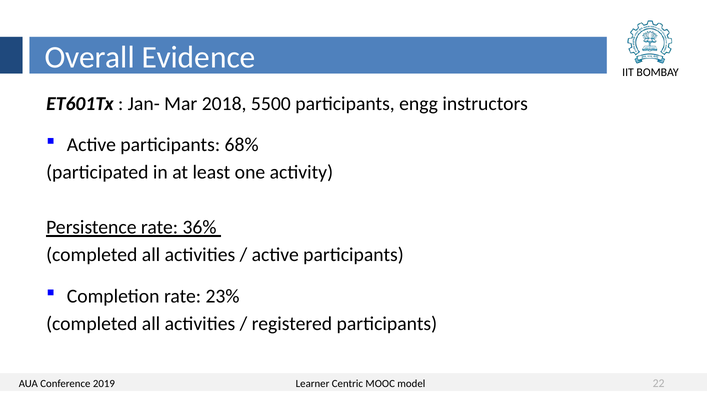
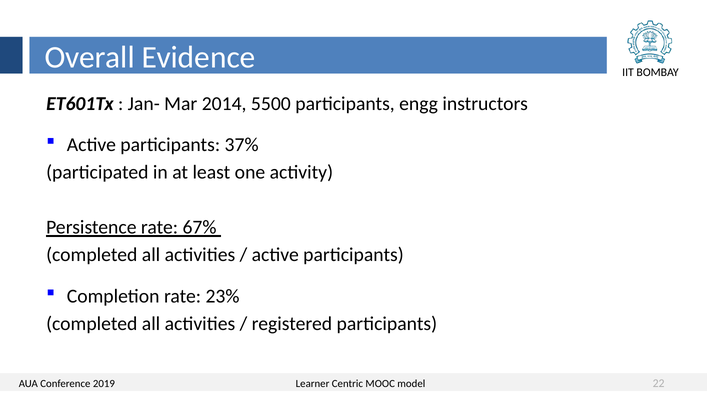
2018: 2018 -> 2014
68%: 68% -> 37%
36%: 36% -> 67%
